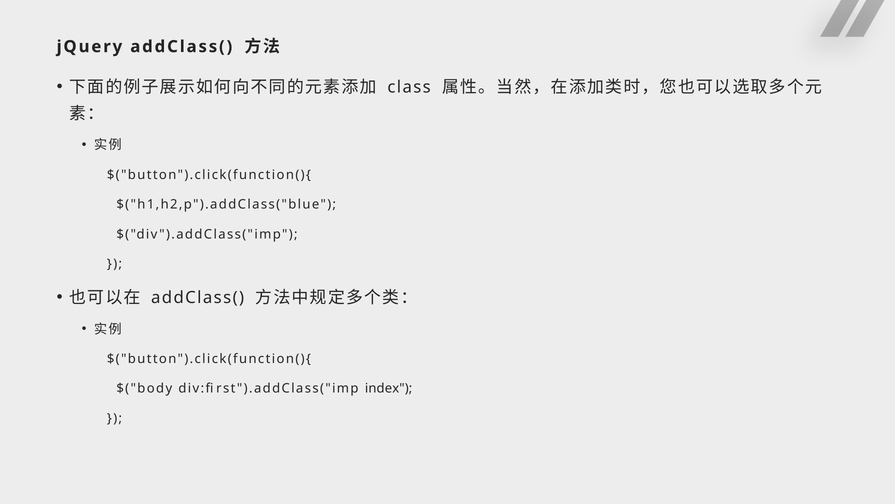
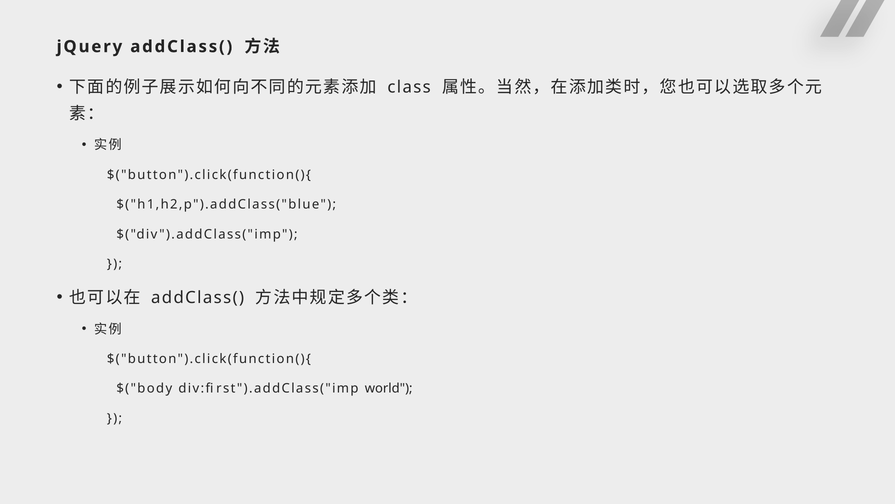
index: index -> world
